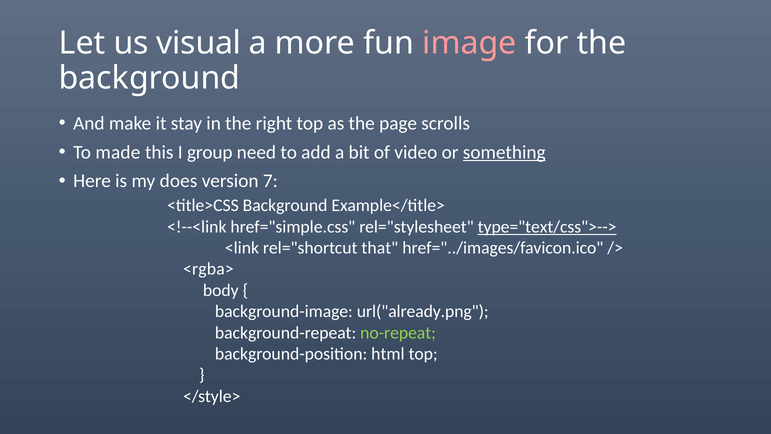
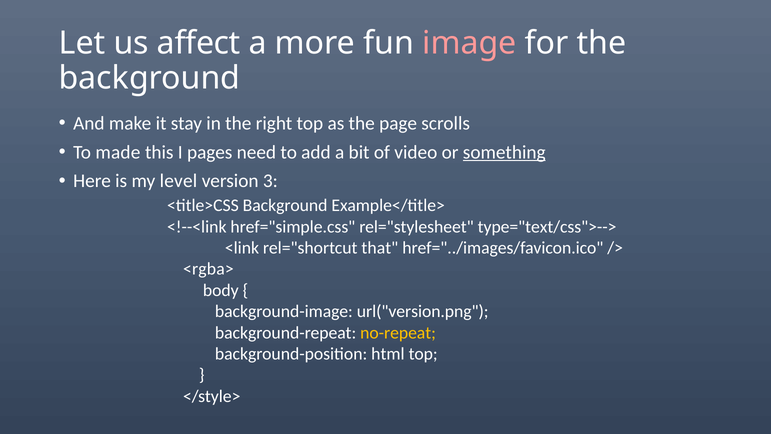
visual: visual -> affect
group: group -> pages
does: does -> level
7: 7 -> 3
type="text/css">--> underline: present -> none
url("already.png: url("already.png -> url("version.png
no-repeat colour: light green -> yellow
